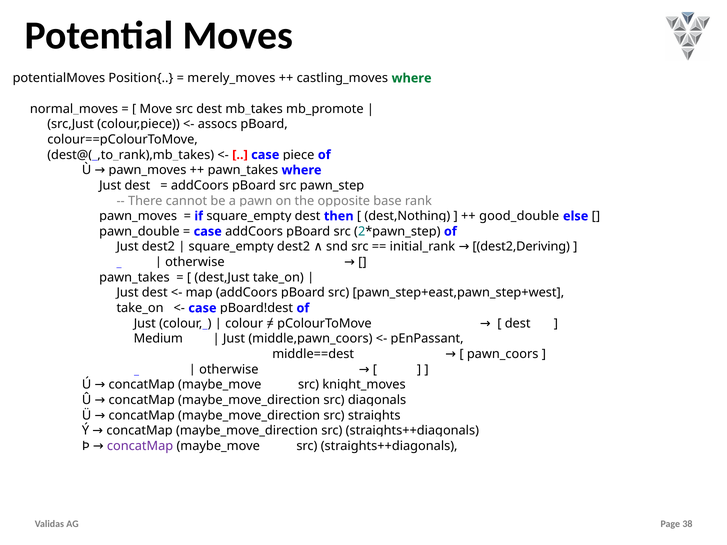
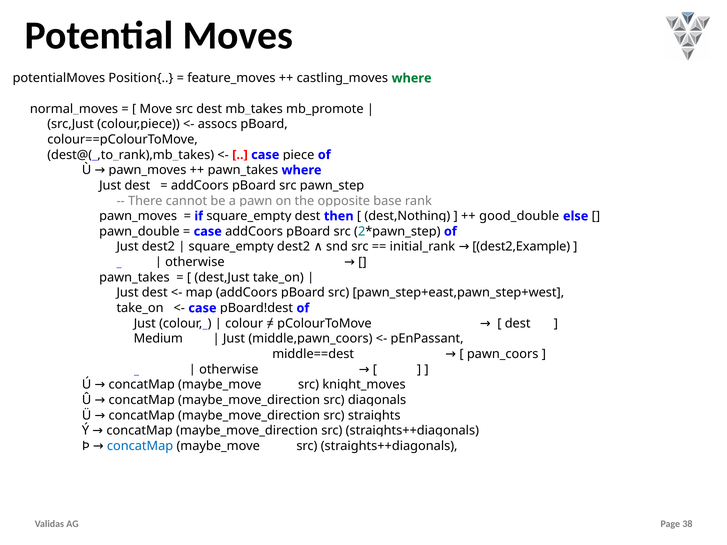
merely_moves: merely_moves -> feature_moves
dest2,Deriving: dest2,Deriving -> dest2,Example
concatMap at (140, 446) colour: purple -> blue
